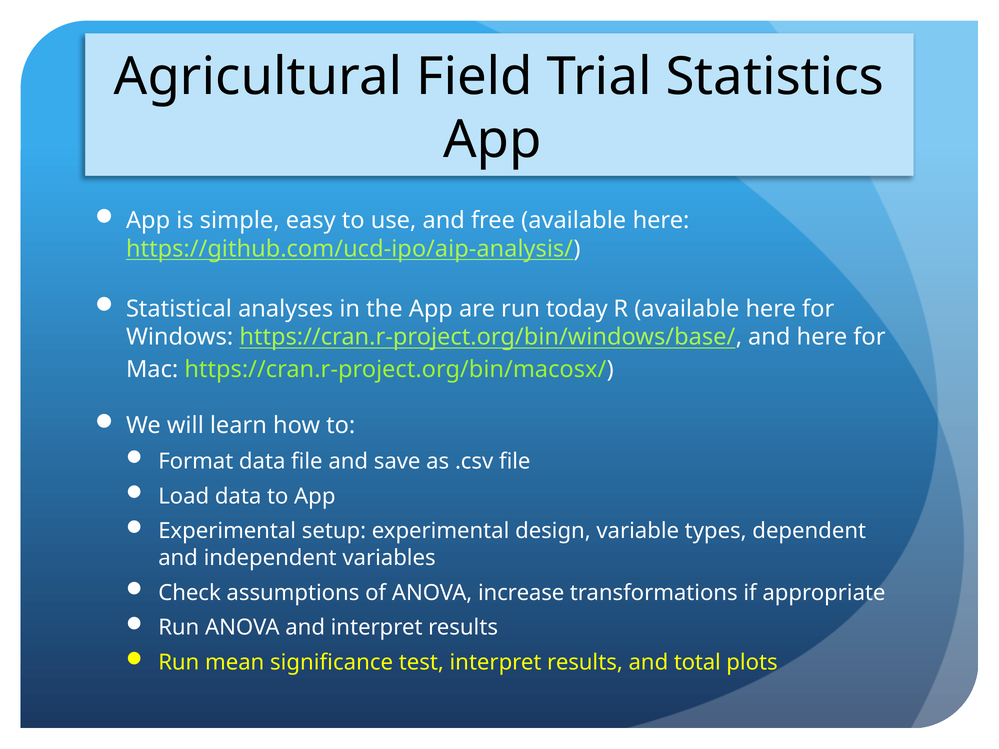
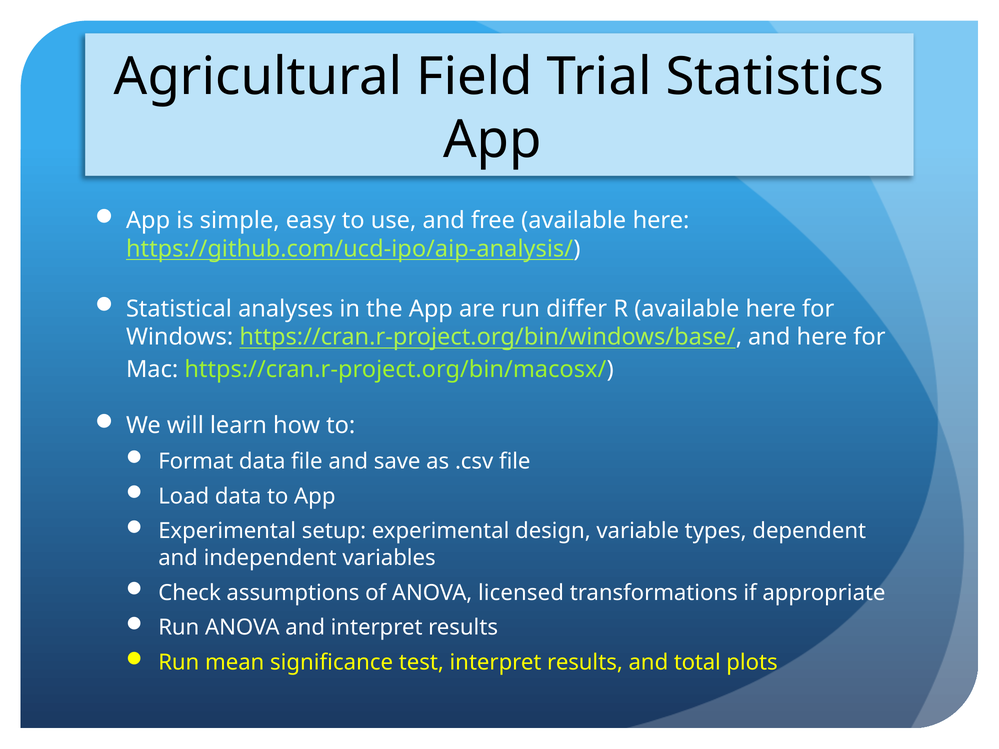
today: today -> differ
increase: increase -> licensed
